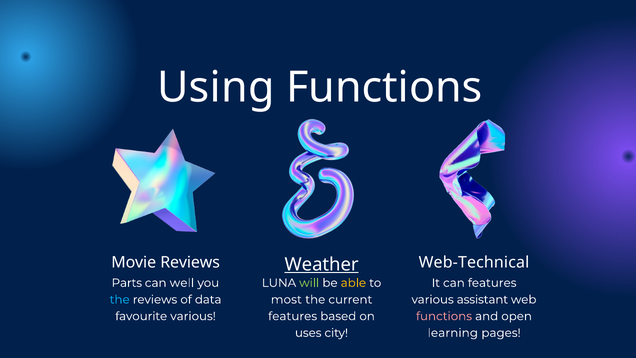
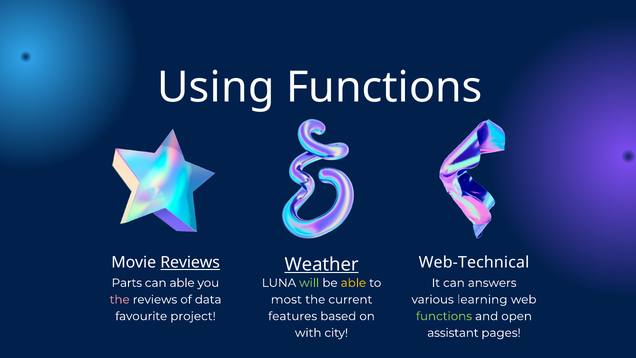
Reviews at (190, 262) underline: none -> present
can well: well -> able
can features: features -> answers
the at (120, 299) colour: light blue -> pink
assistant: assistant -> learning
favourite various: various -> project
functions at (444, 316) colour: pink -> light green
uses: uses -> with
learning: learning -> assistant
